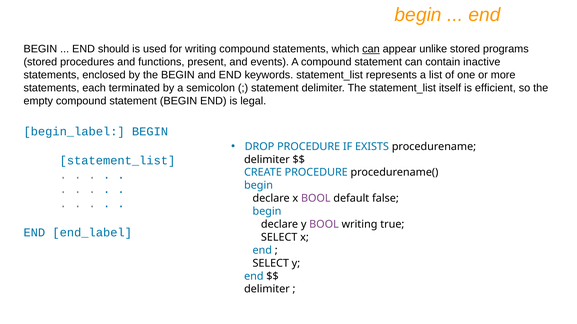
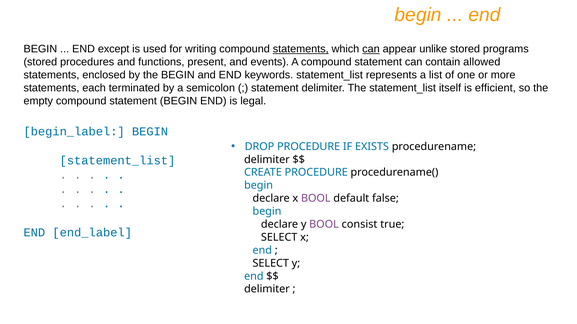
should: should -> except
statements at (301, 49) underline: none -> present
inactive: inactive -> allowed
BOOL writing: writing -> consist
